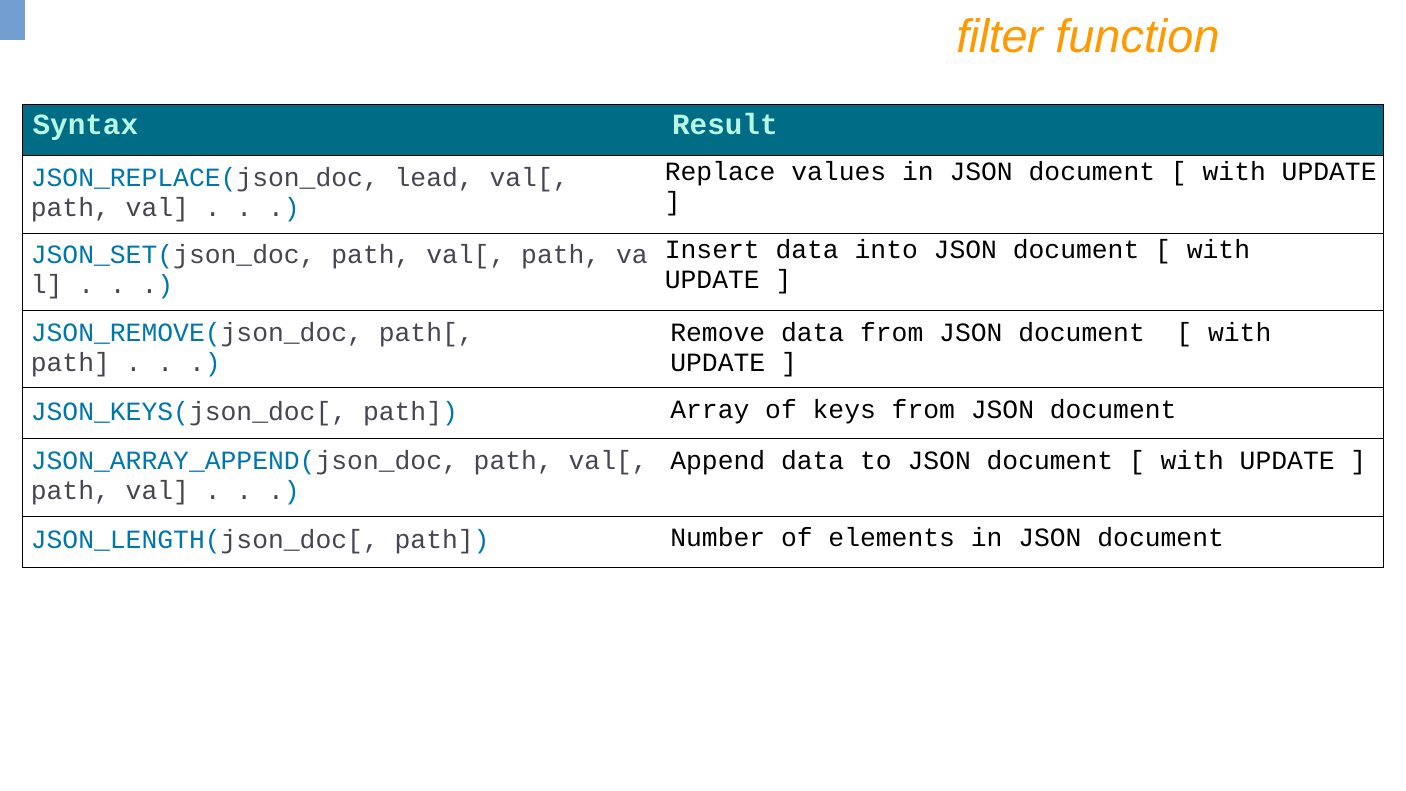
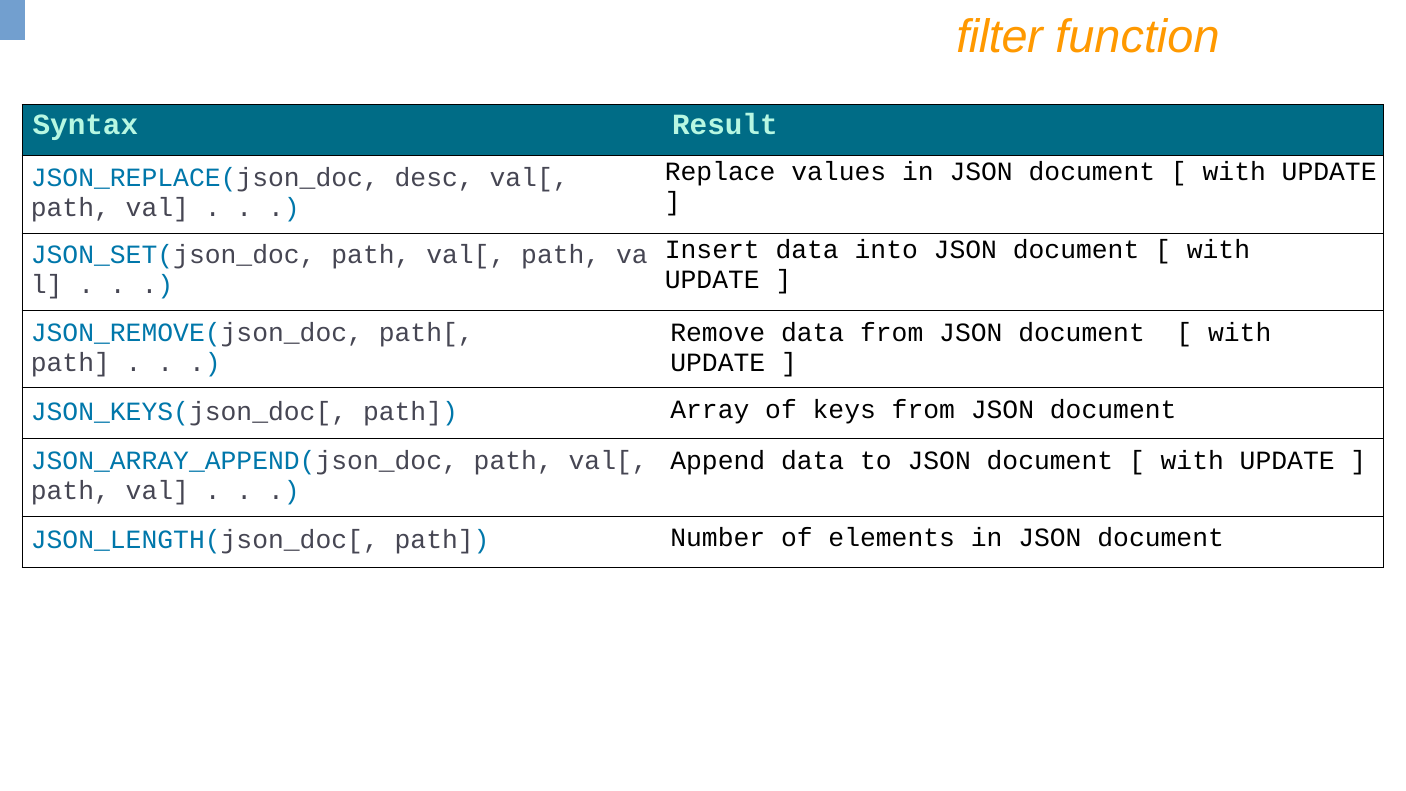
lead: lead -> desc
